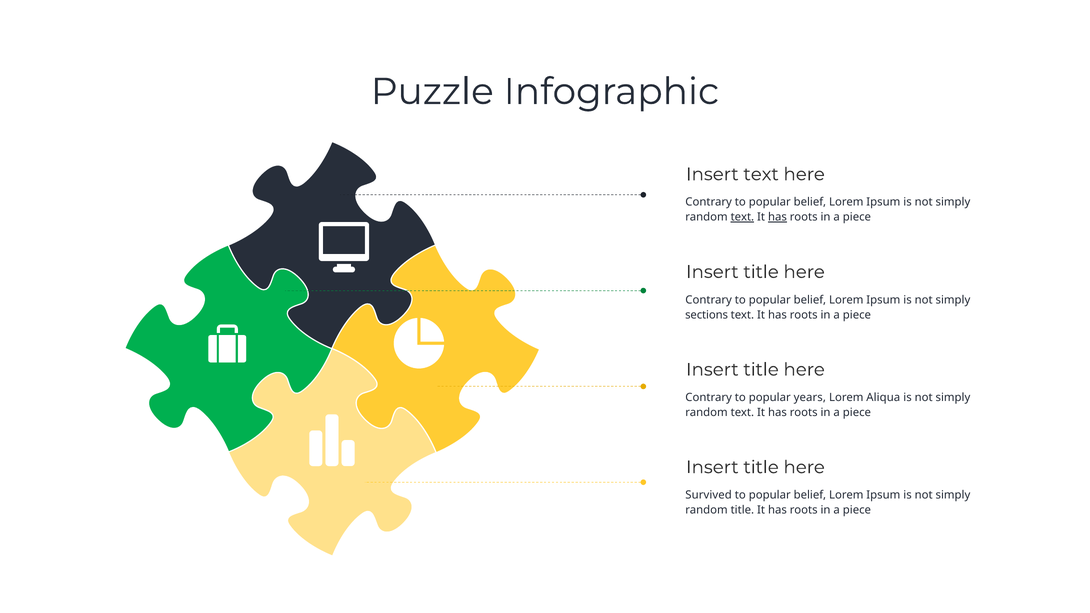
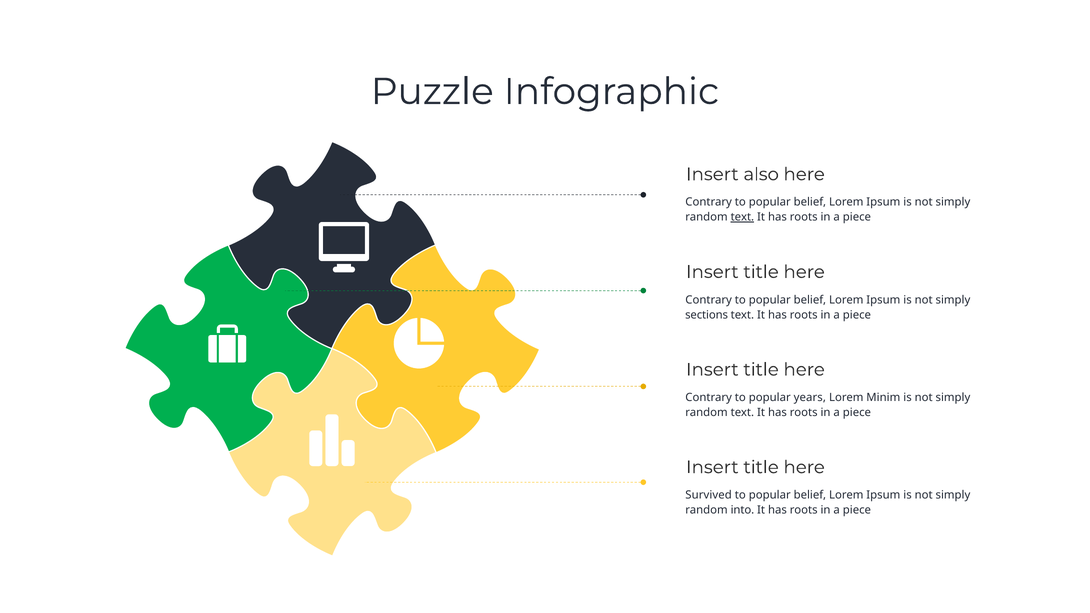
Insert text: text -> also
has at (777, 217) underline: present -> none
Aliqua: Aliqua -> Minim
random title: title -> into
